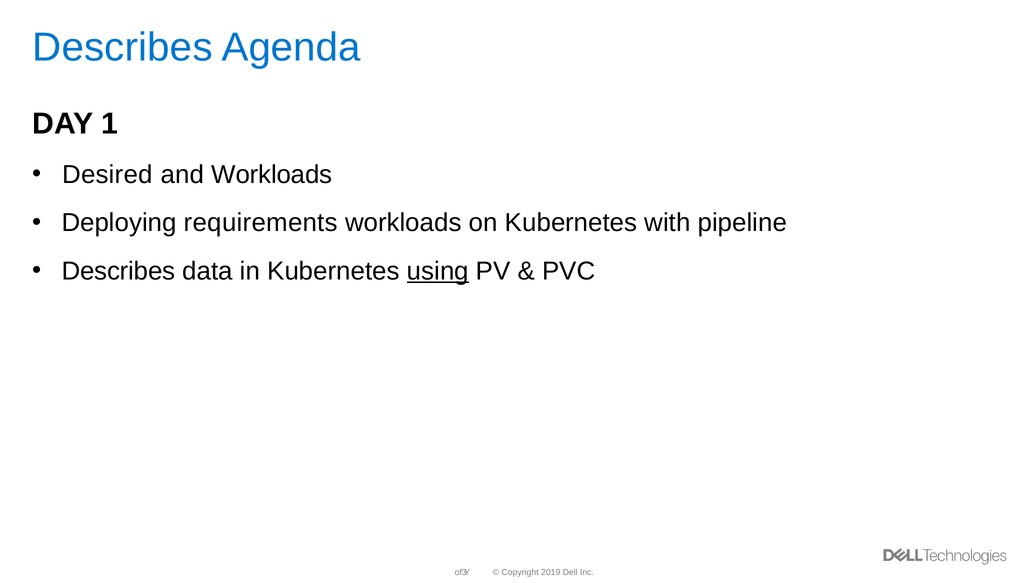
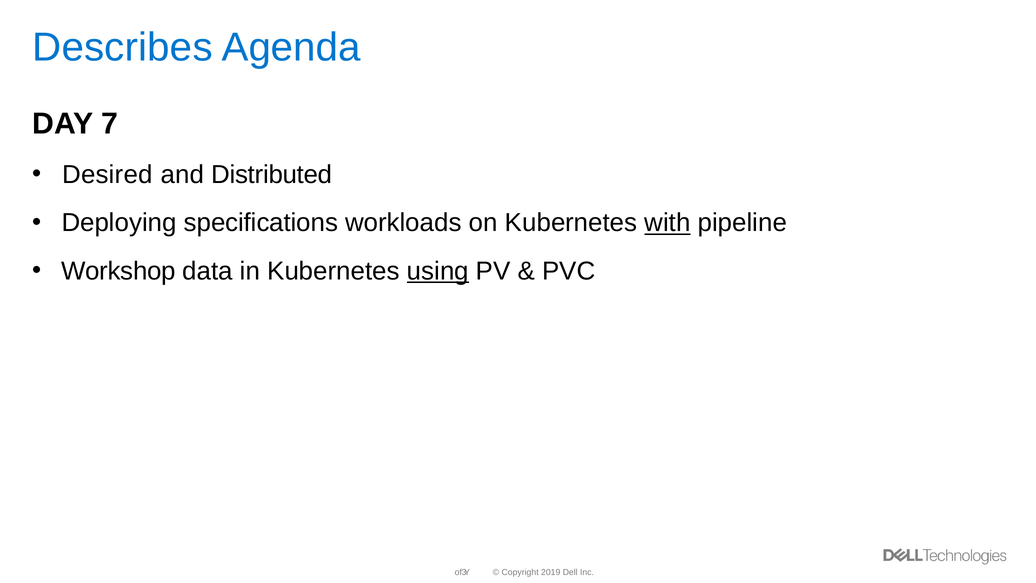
1: 1 -> 7
and Workloads: Workloads -> Distributed
requirements: requirements -> specifications
with underline: none -> present
Describes at (118, 271): Describes -> Workshop
